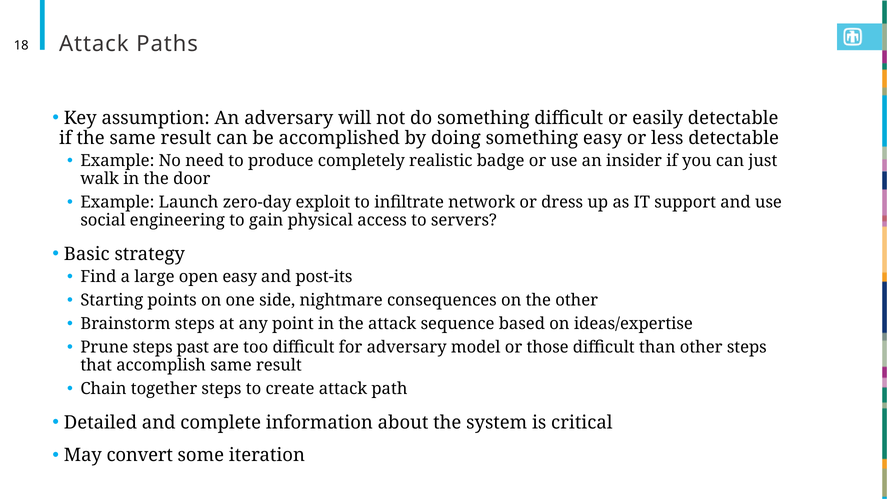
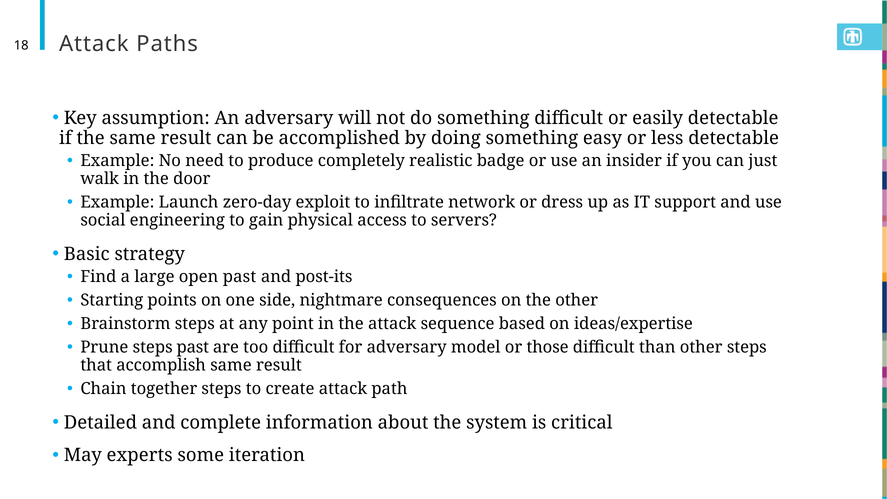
open easy: easy -> past
convert: convert -> experts
